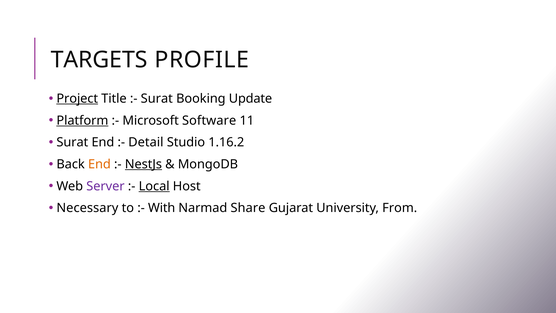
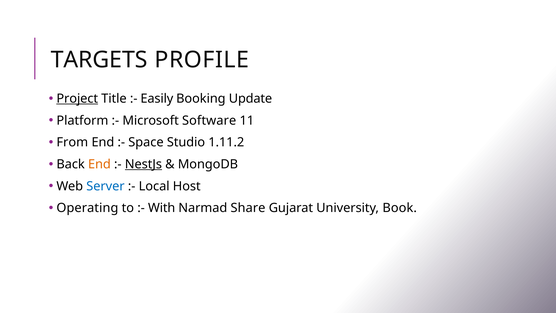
Surat at (157, 99): Surat -> Easily
Platform underline: present -> none
Surat at (72, 142): Surat -> From
Detail: Detail -> Space
1.16.2: 1.16.2 -> 1.11.2
Server colour: purple -> blue
Local underline: present -> none
Necessary: Necessary -> Operating
From: From -> Book
